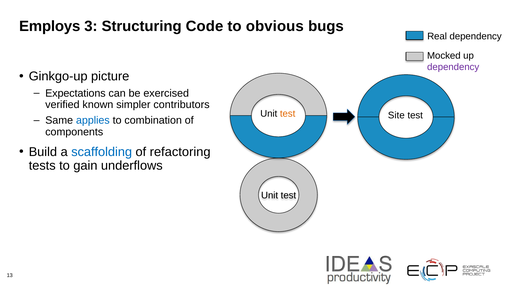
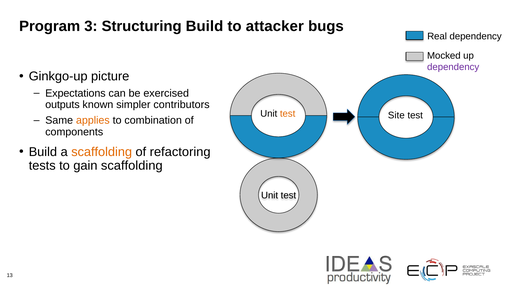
Employs: Employs -> Program
Structuring Code: Code -> Build
obvious: obvious -> attacker
verified: verified -> outputs
applies colour: blue -> orange
scaffolding at (102, 152) colour: blue -> orange
gain underflows: underflows -> scaffolding
